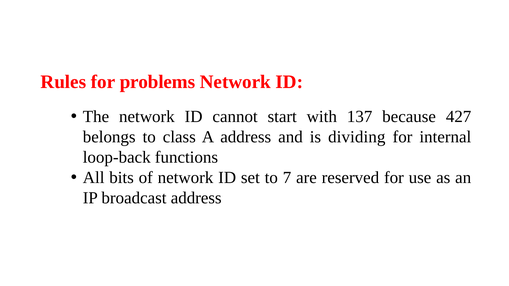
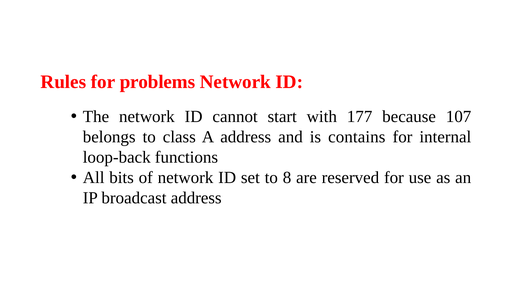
137: 137 -> 177
427: 427 -> 107
dividing: dividing -> contains
7: 7 -> 8
